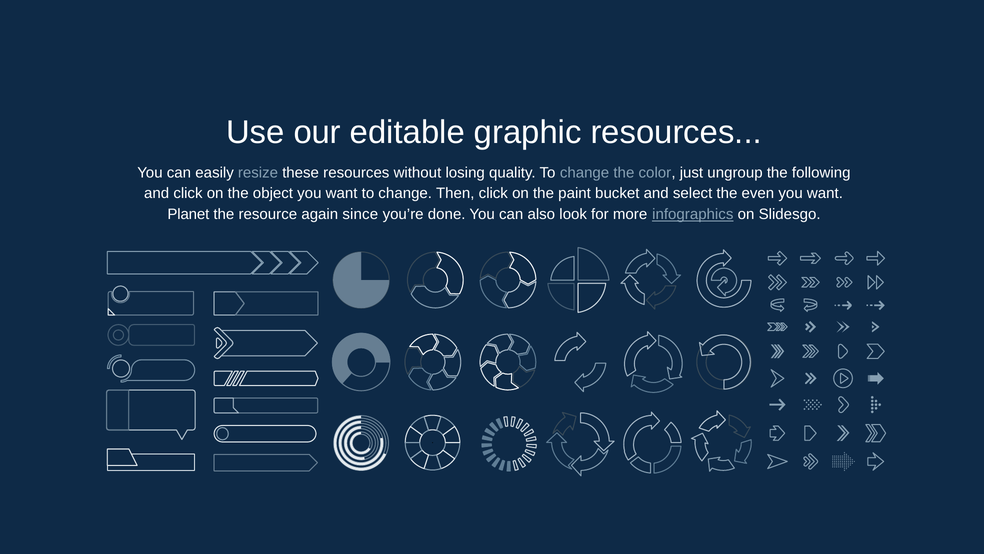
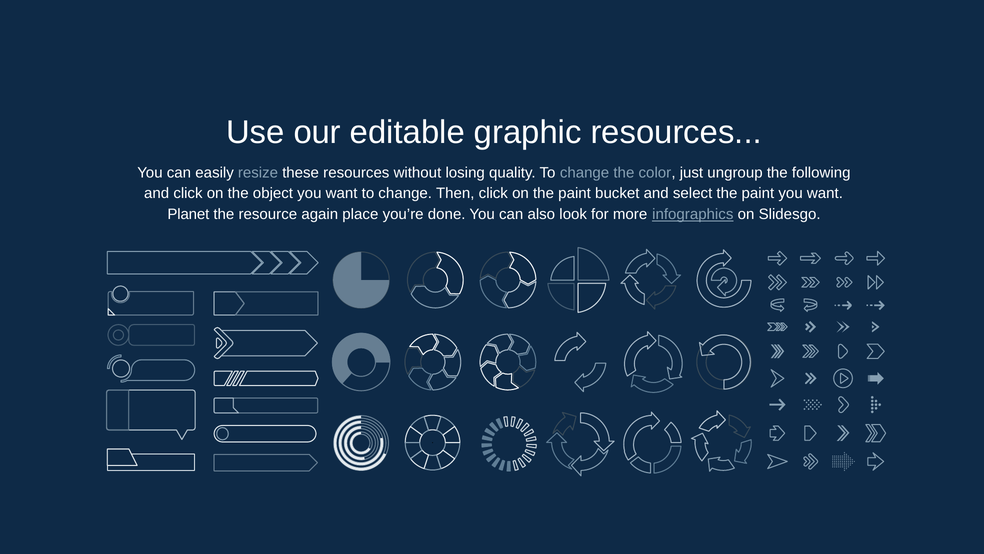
select the even: even -> paint
since: since -> place
